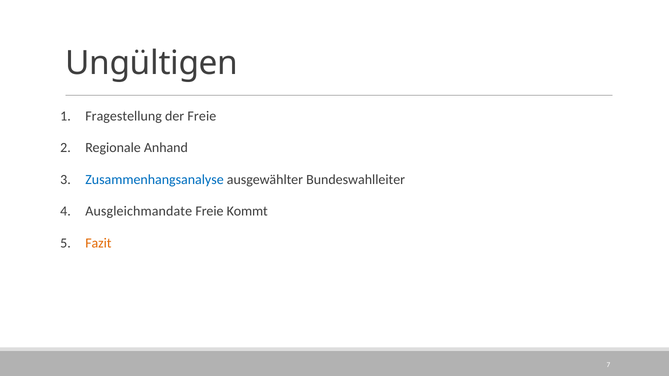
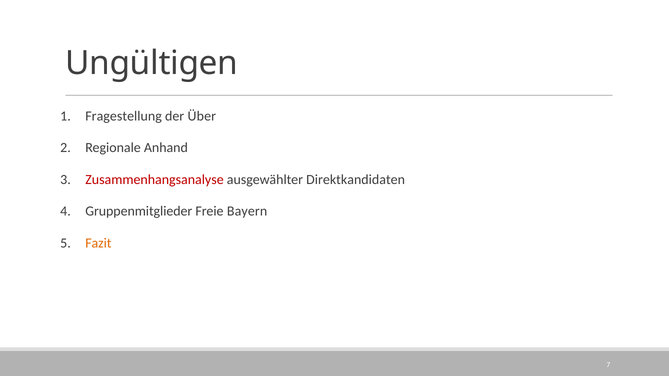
der Freie: Freie -> Über
Zusammenhangsanalyse colour: blue -> red
Bundeswahlleiter: Bundeswahlleiter -> Direktkandidaten
Ausgleichmandate: Ausgleichmandate -> Gruppenmitglieder
Kommt: Kommt -> Bayern
